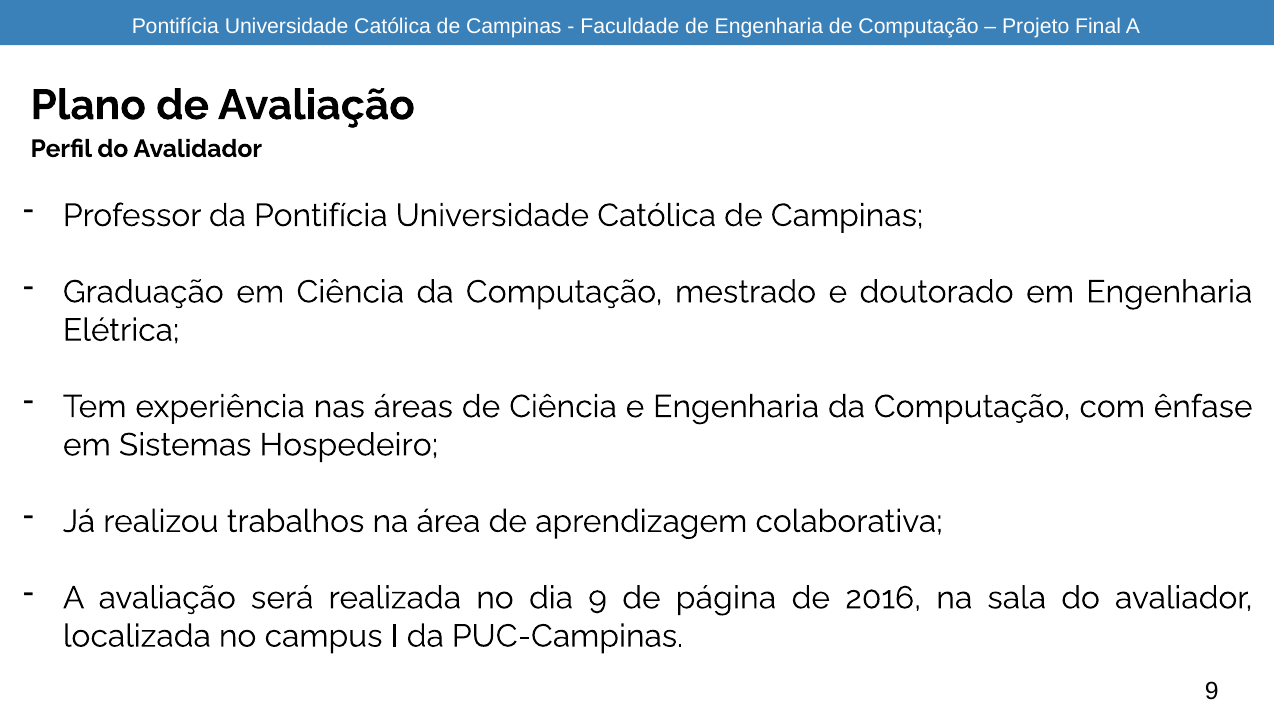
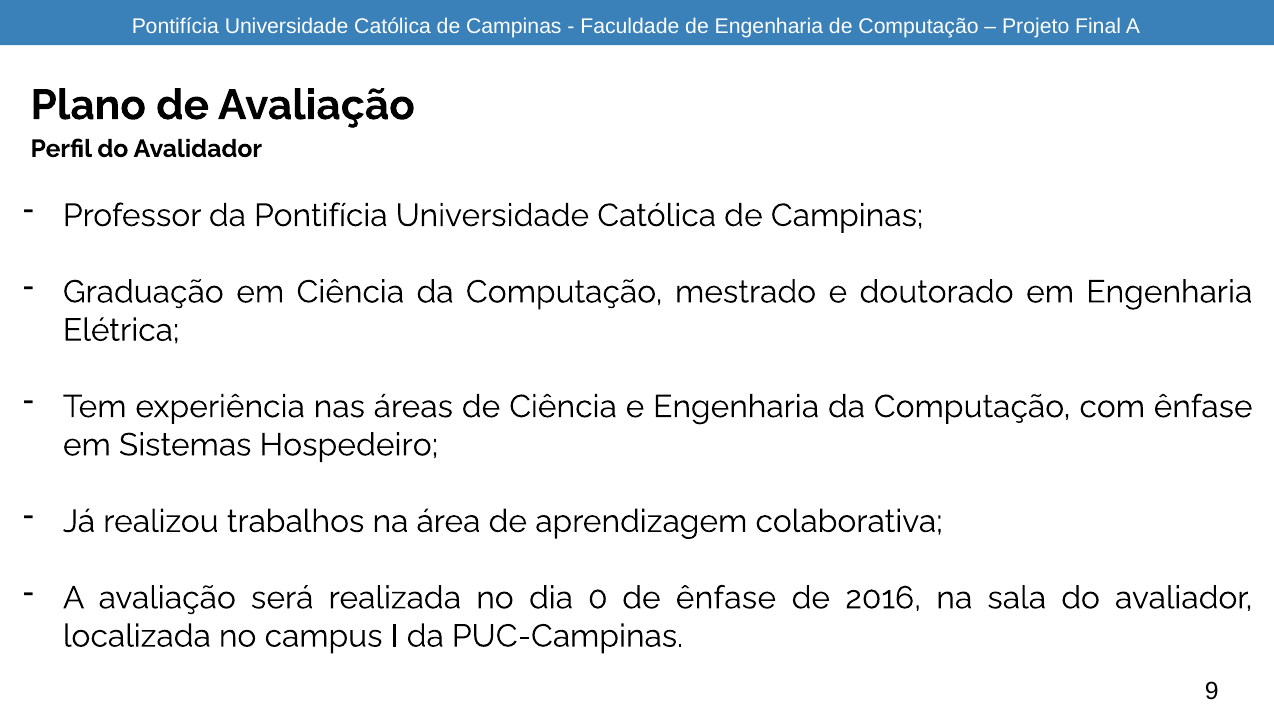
dia 9: 9 -> 0
de página: página -> ênfase
